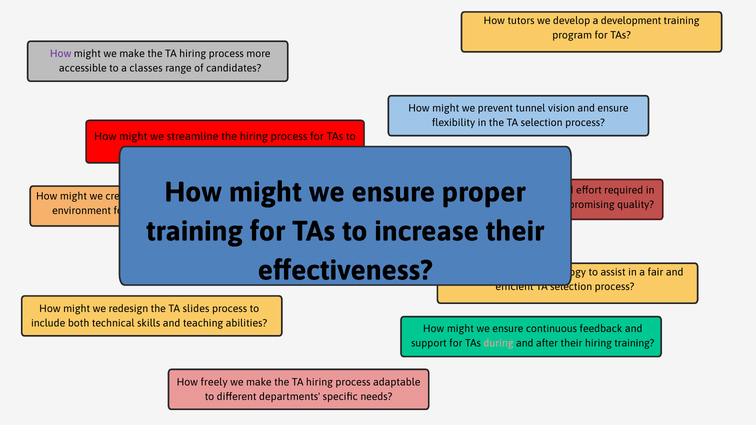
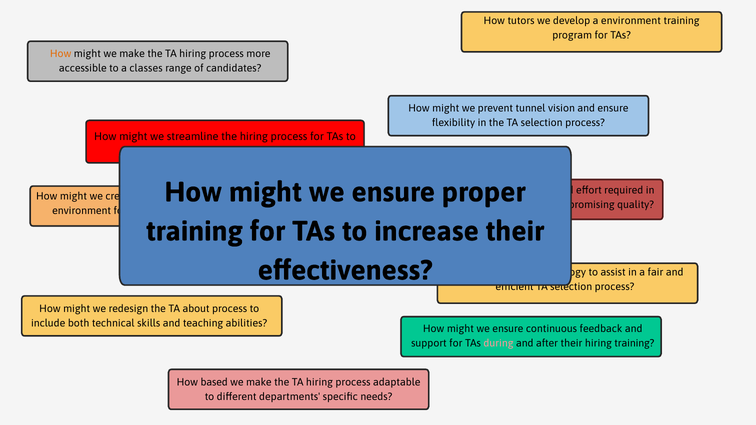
a development: development -> environment
How at (61, 54) colour: purple -> orange
slides: slides -> about
freely: freely -> based
